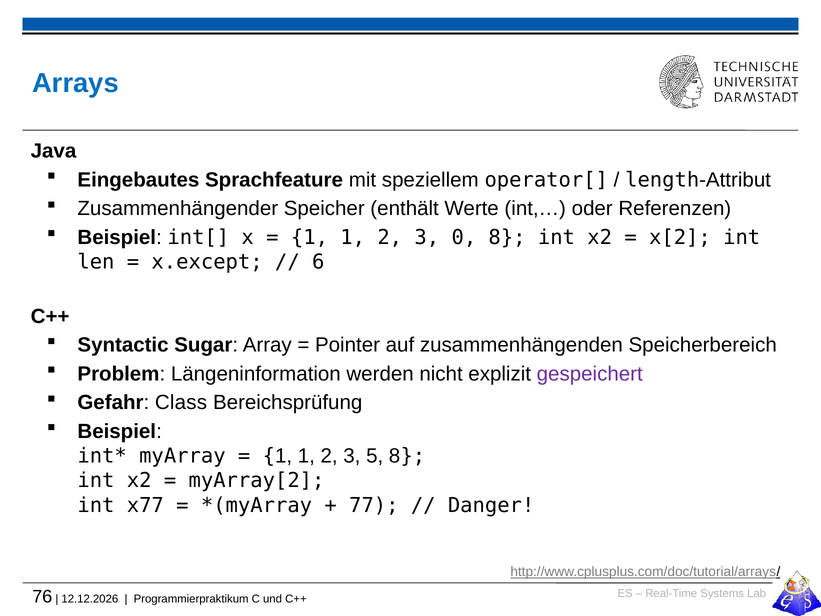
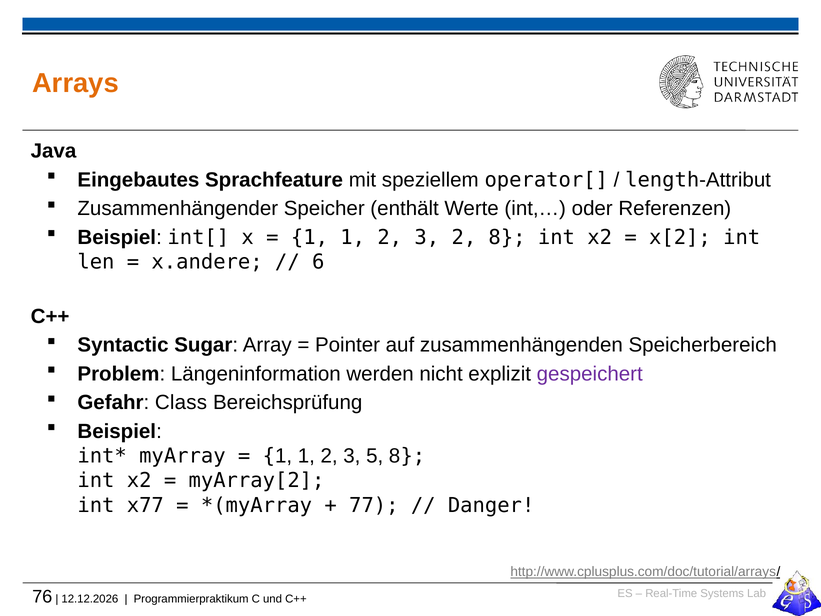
Arrays colour: blue -> orange
3 0: 0 -> 2
x.except: x.except -> x.andere
